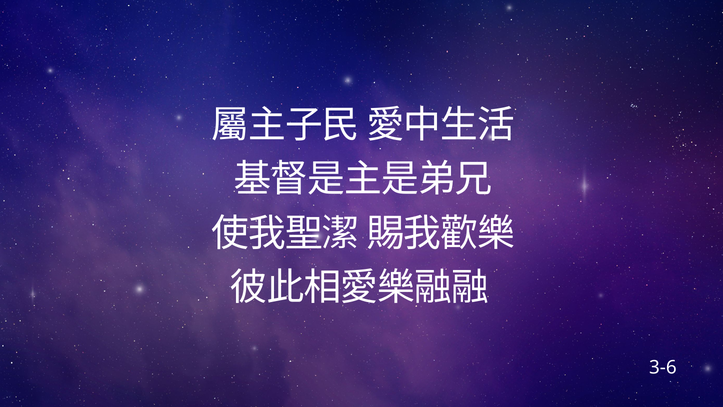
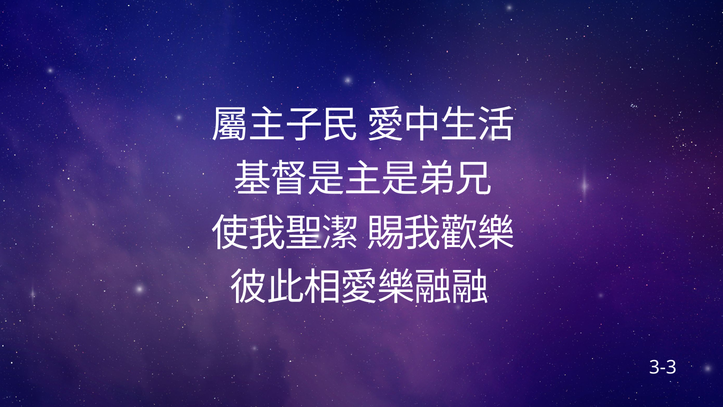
3-6: 3-6 -> 3-3
